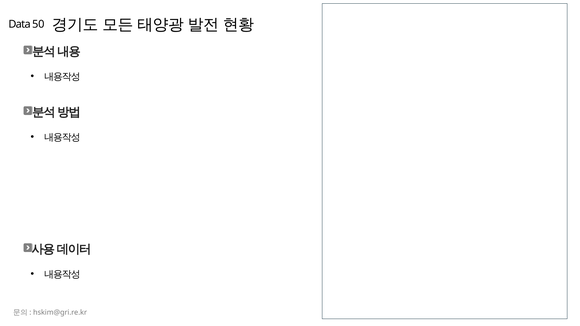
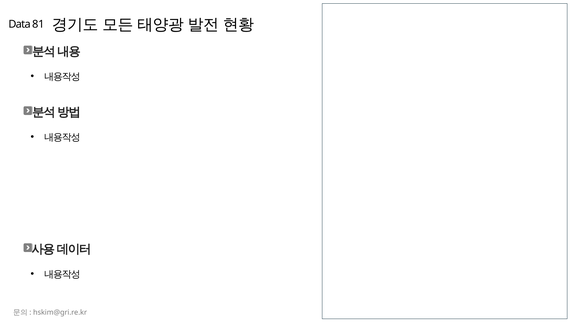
50: 50 -> 81
